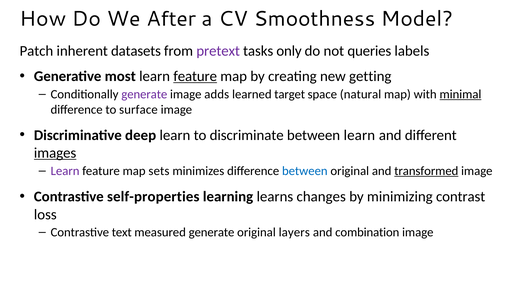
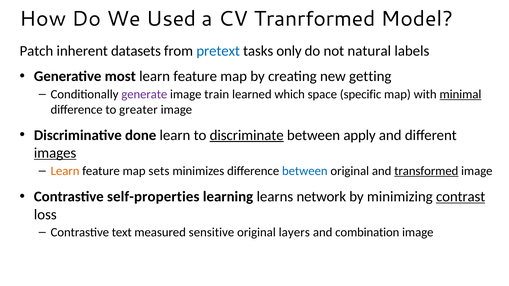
After: After -> Used
Smoothness: Smoothness -> Tranrformed
pretext colour: purple -> blue
queries: queries -> natural
feature at (195, 76) underline: present -> none
adds: adds -> train
target: target -> which
natural: natural -> specific
surface: surface -> greater
deep: deep -> done
discriminate underline: none -> present
between learn: learn -> apply
Learn at (65, 171) colour: purple -> orange
changes: changes -> network
contrast underline: none -> present
measured generate: generate -> sensitive
